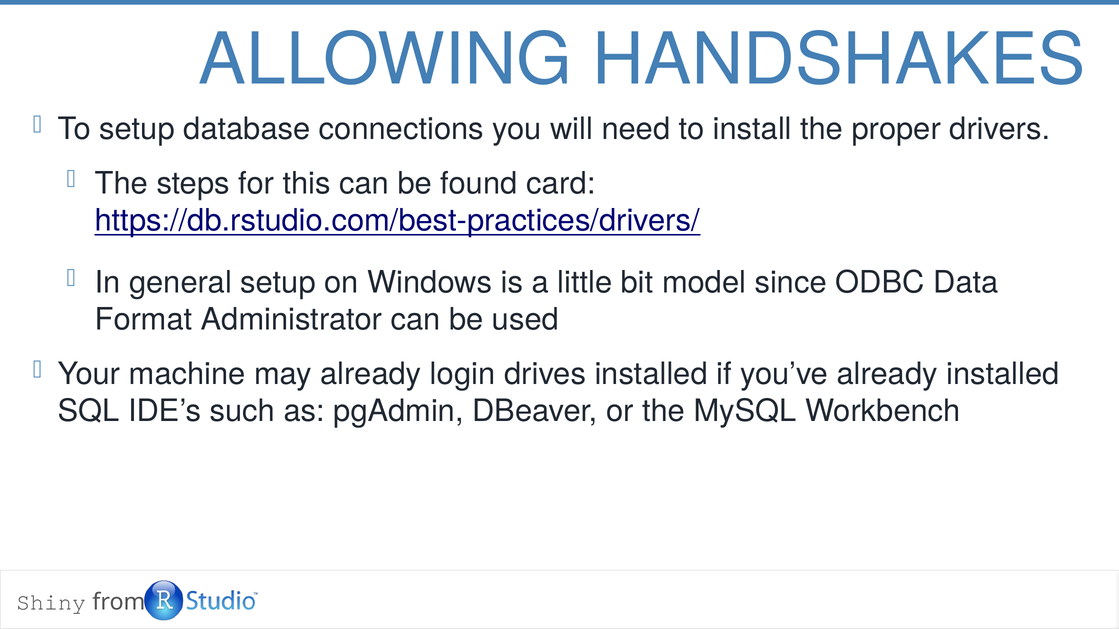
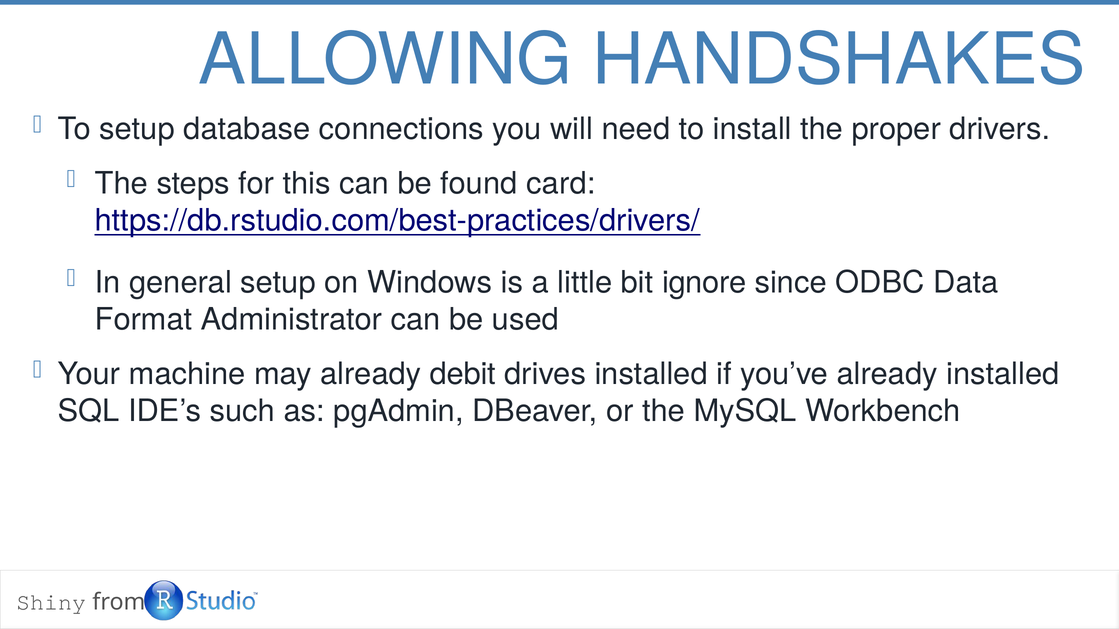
model: model -> ignore
login: login -> debit
